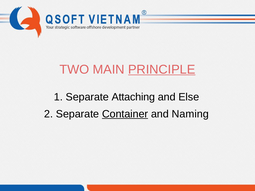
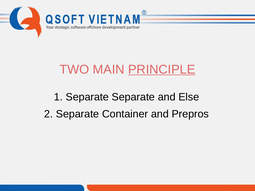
Separate Attaching: Attaching -> Separate
Container underline: present -> none
Naming: Naming -> Prepros
